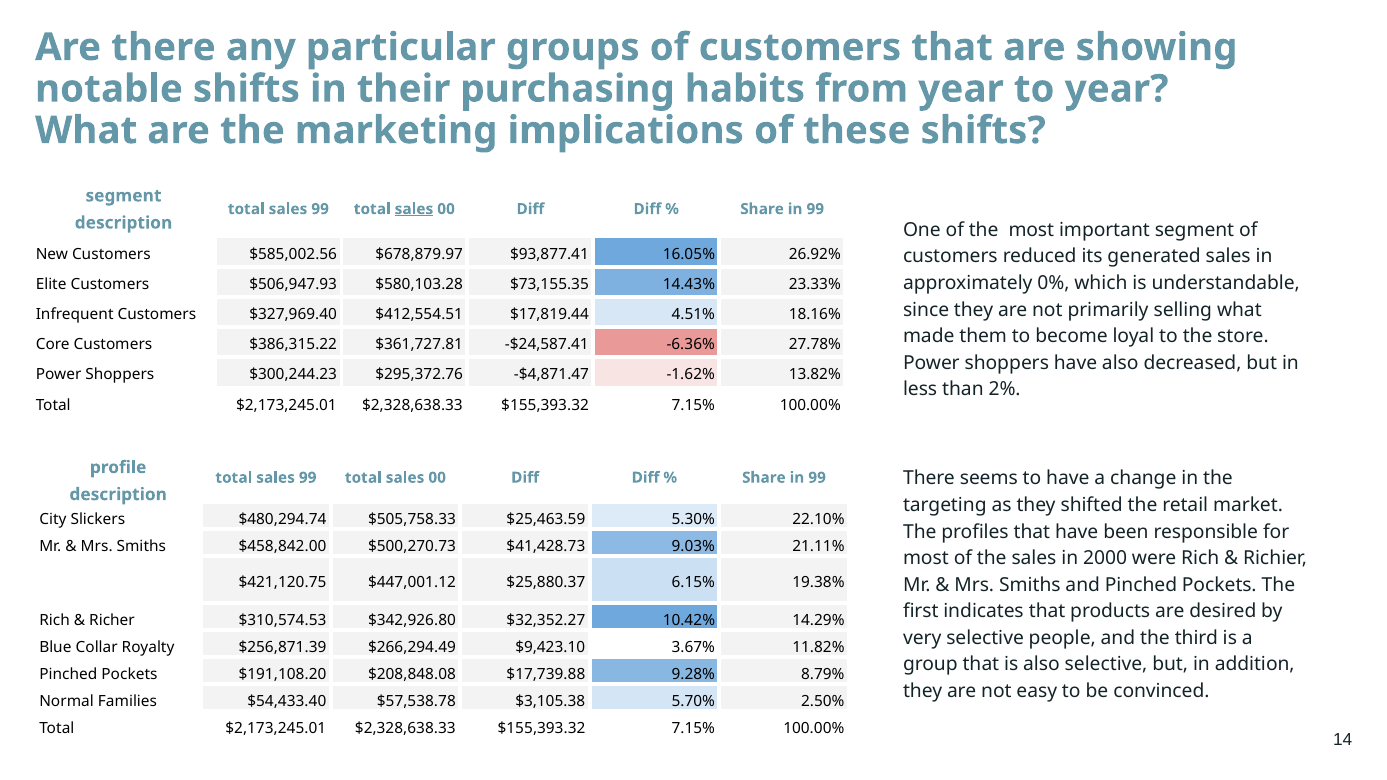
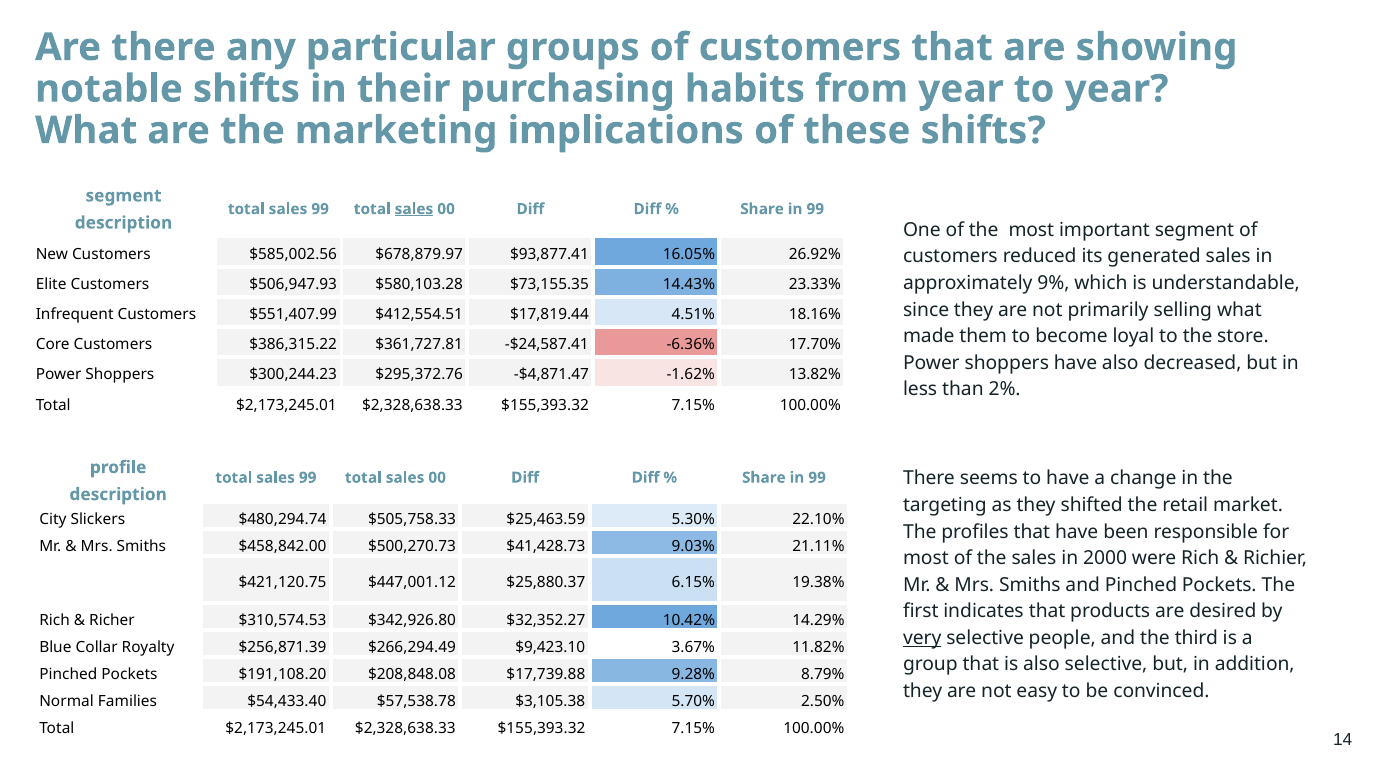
0%: 0% -> 9%
$327,969.40: $327,969.40 -> $551,407.99
27.78%: 27.78% -> 17.70%
very underline: none -> present
